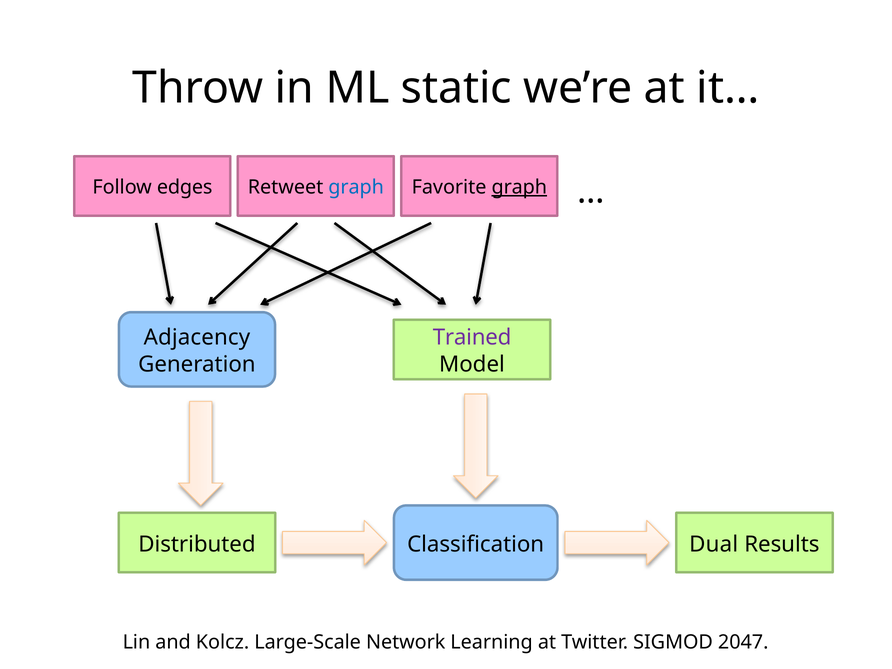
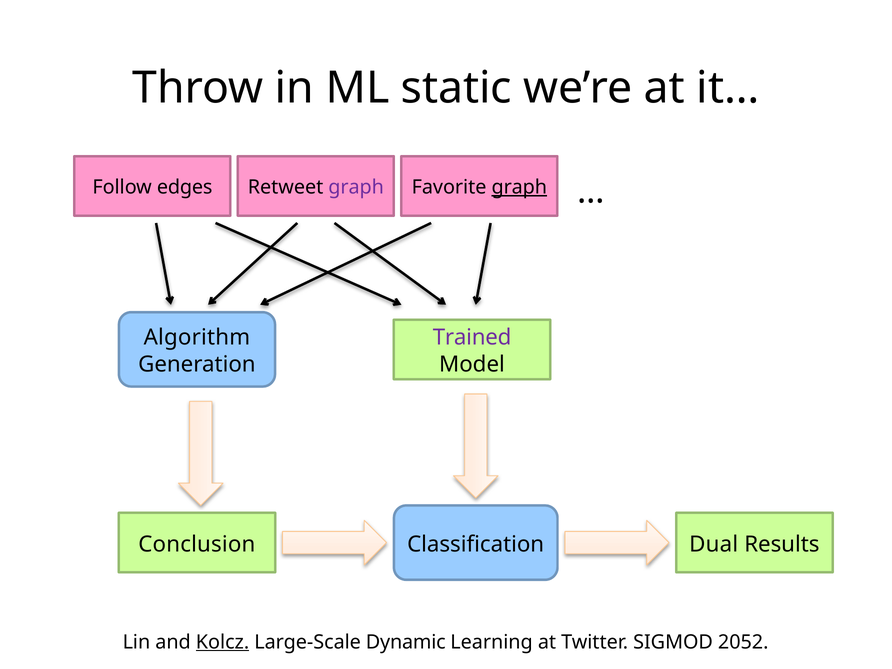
graph at (356, 187) colour: blue -> purple
Adjacency: Adjacency -> Algorithm
Distributed: Distributed -> Conclusion
Kolcz underline: none -> present
Network: Network -> Dynamic
2047: 2047 -> 2052
